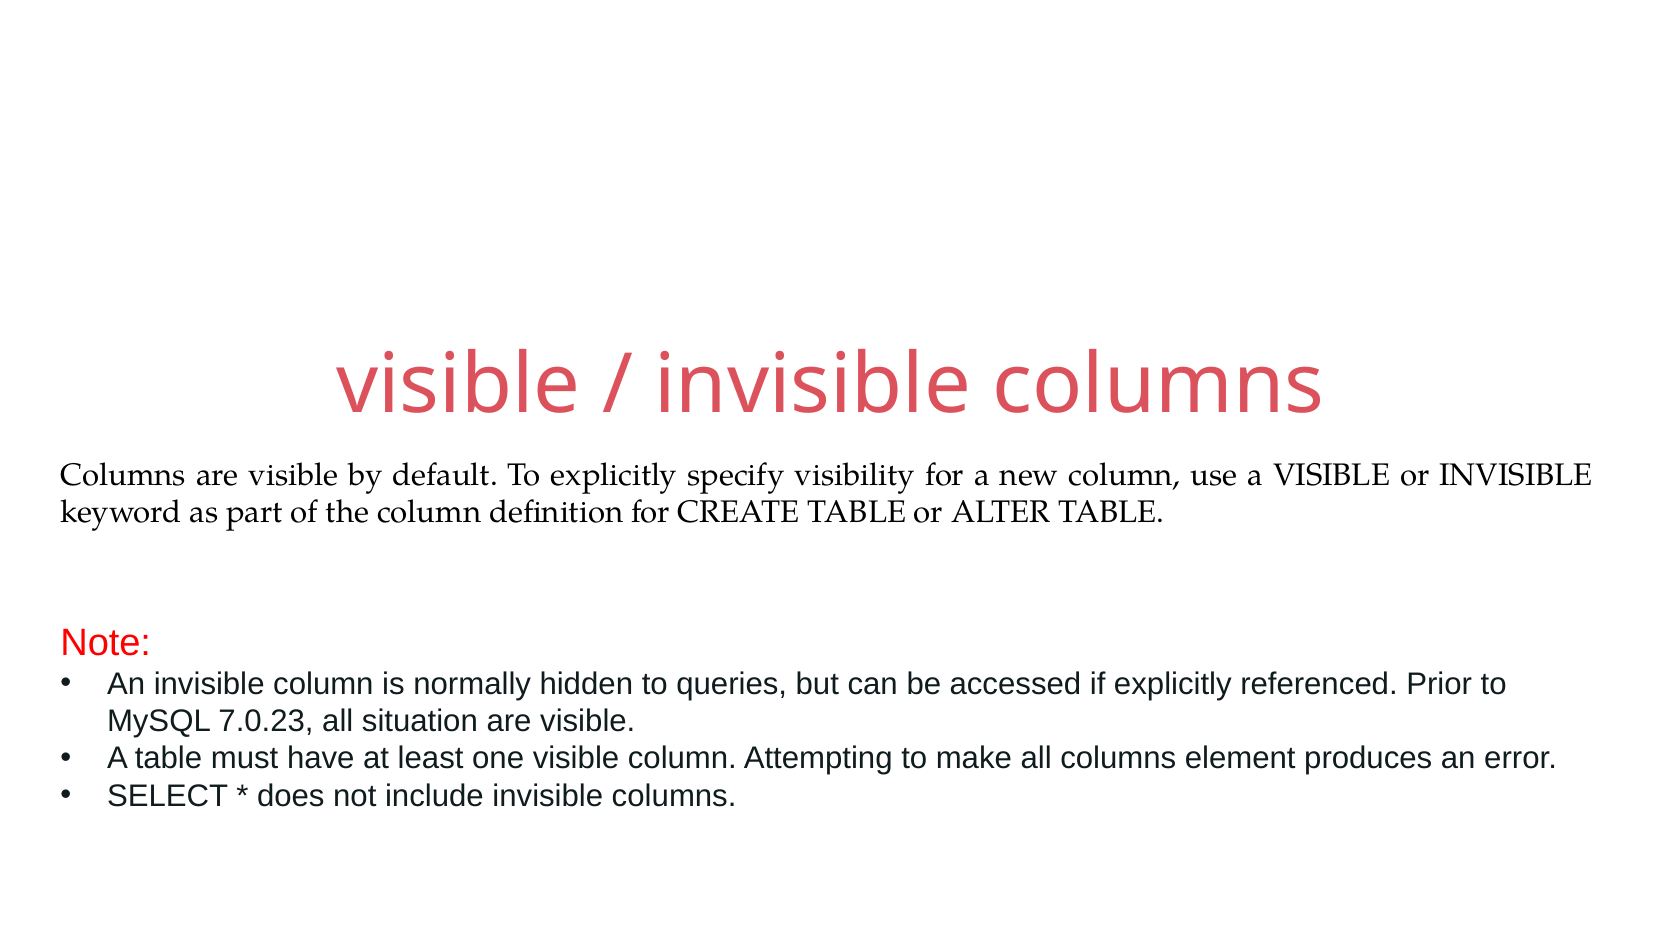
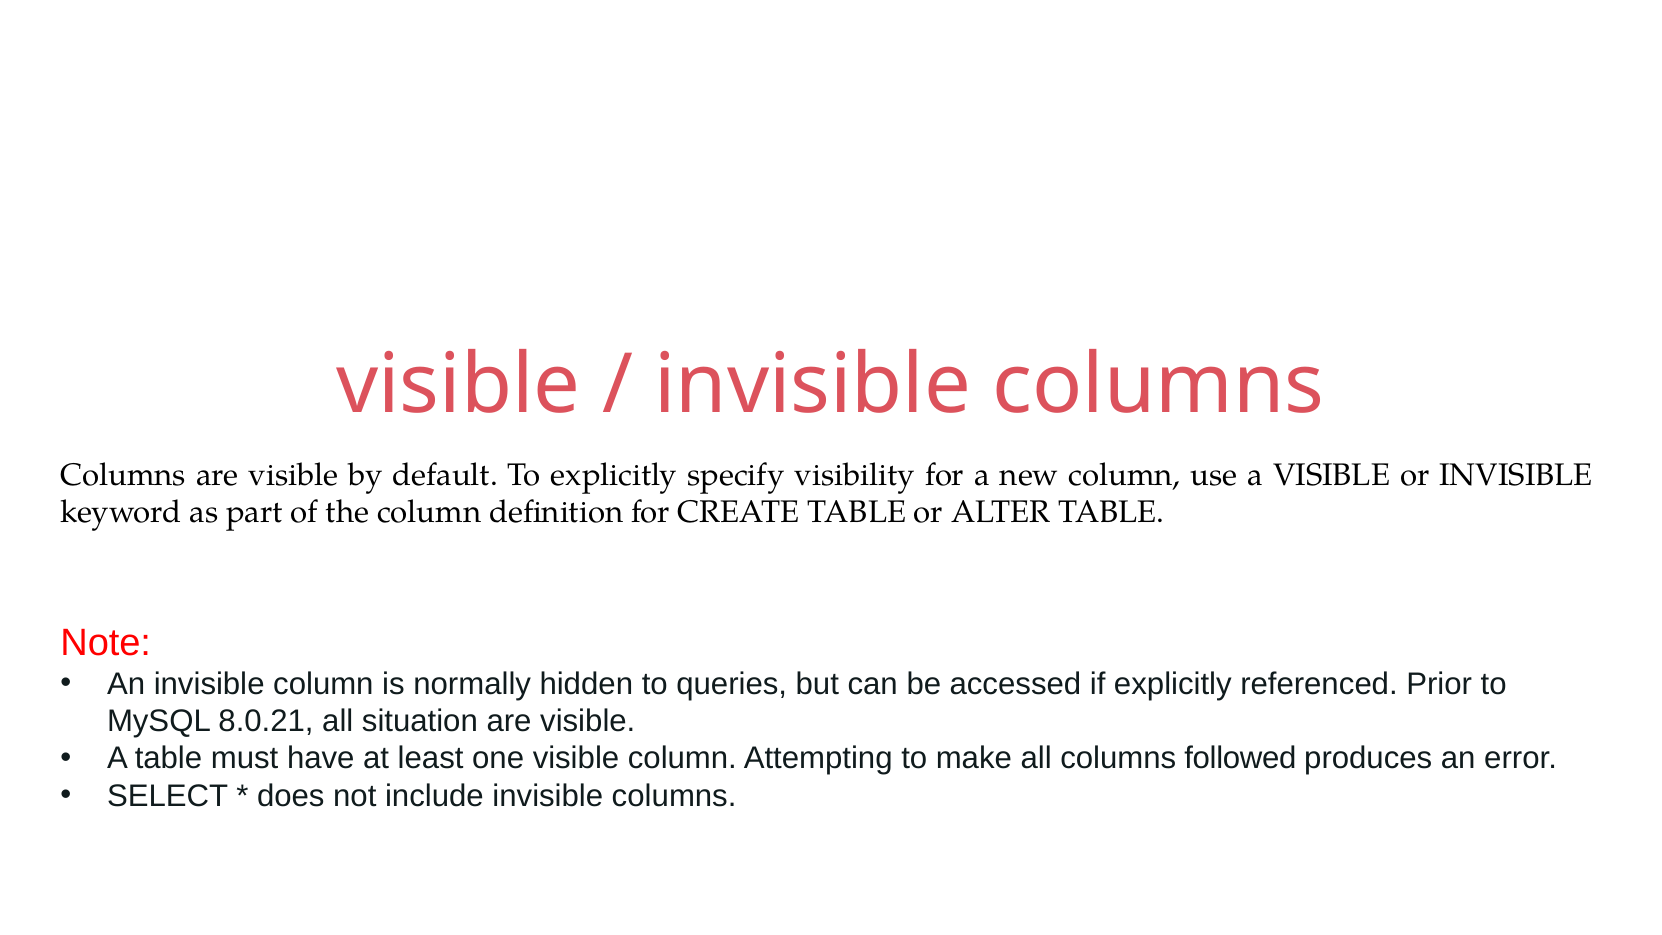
7.0.23: 7.0.23 -> 8.0.21
element: element -> followed
